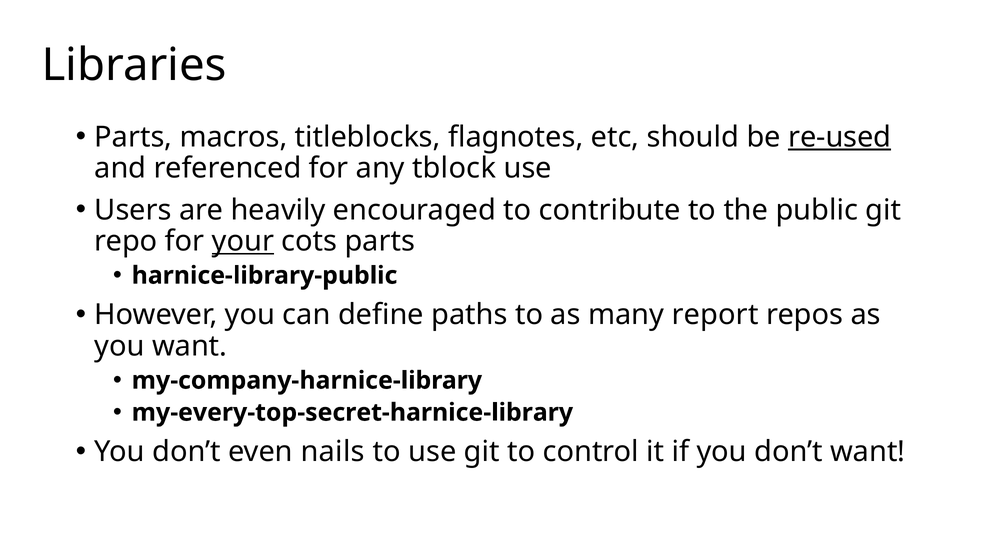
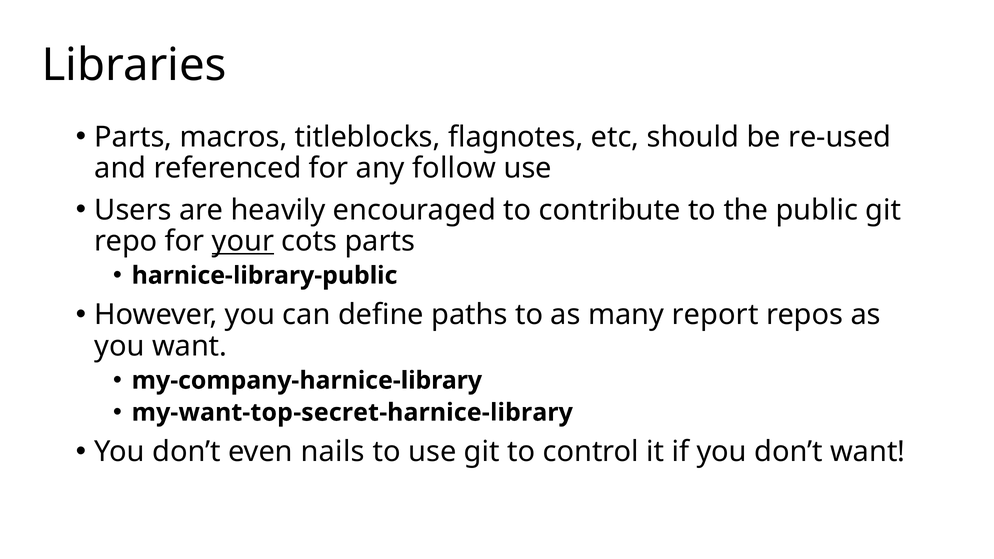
re-used underline: present -> none
tblock: tblock -> follow
my-every-top-secret-harnice-library: my-every-top-secret-harnice-library -> my-want-top-secret-harnice-library
